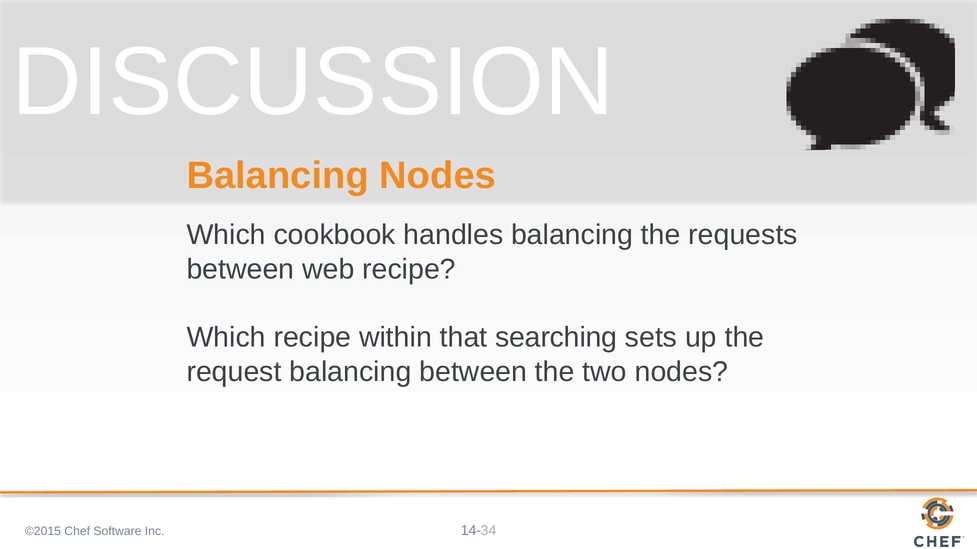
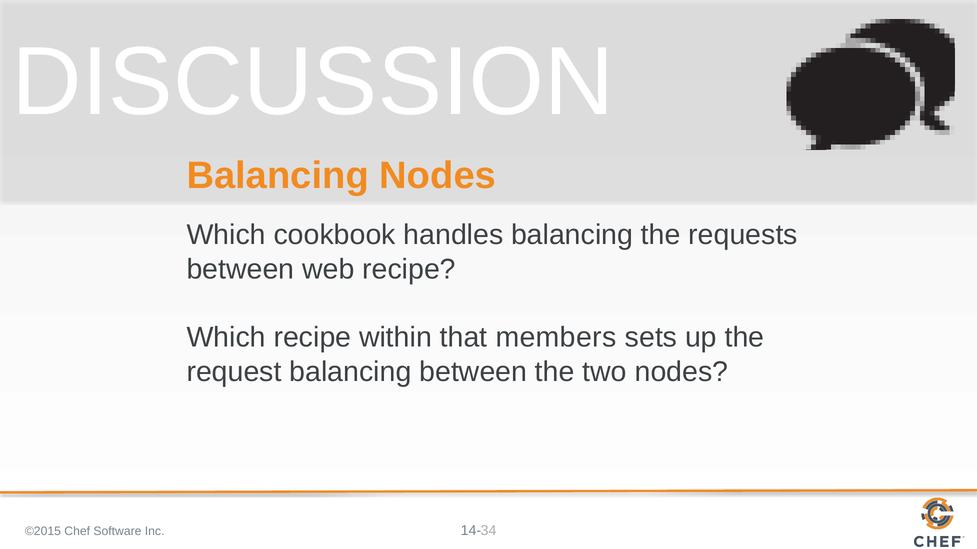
searching: searching -> members
